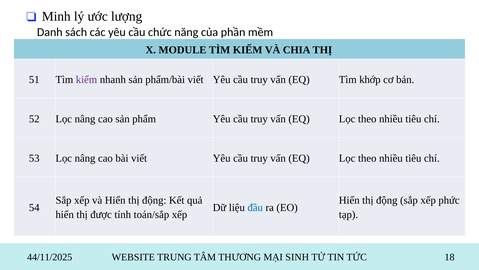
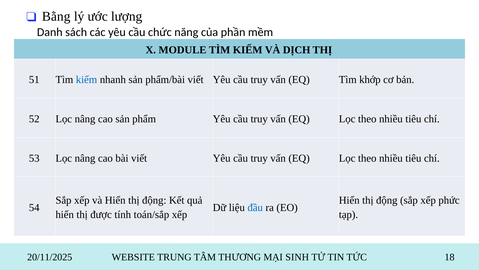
Minh: Minh -> Bằng
CHIA: CHIA -> DỊCH
kiếm at (87, 80) colour: purple -> blue
44/11/2025: 44/11/2025 -> 20/11/2025
